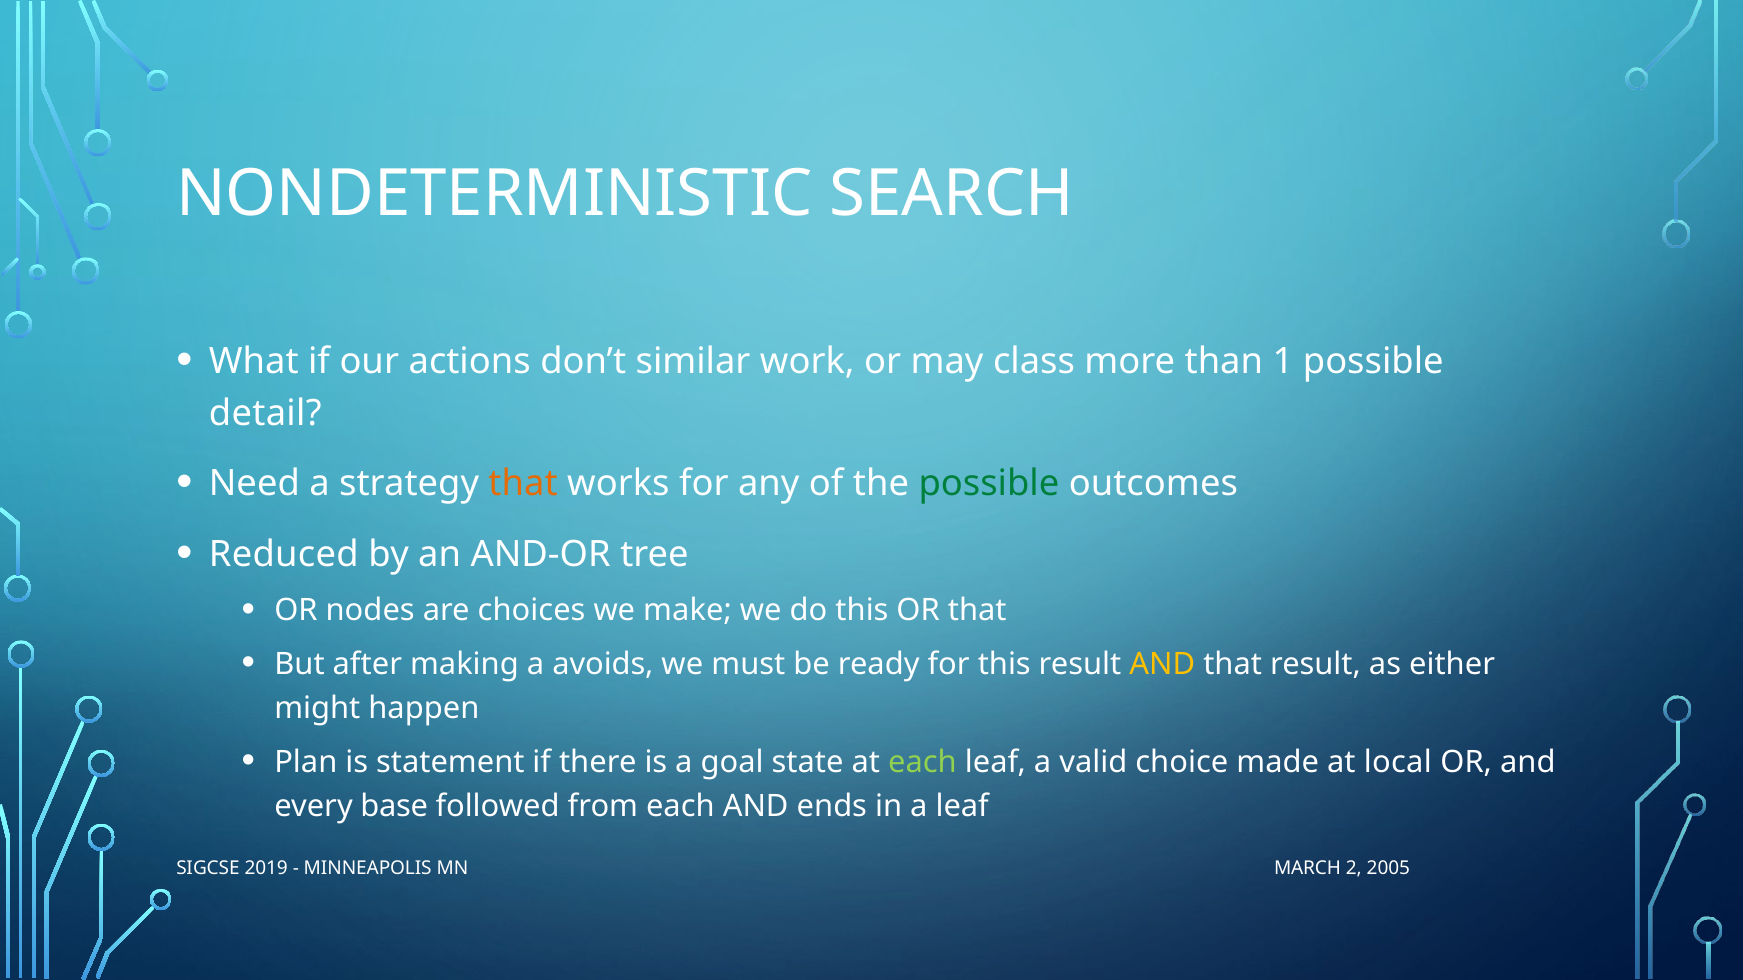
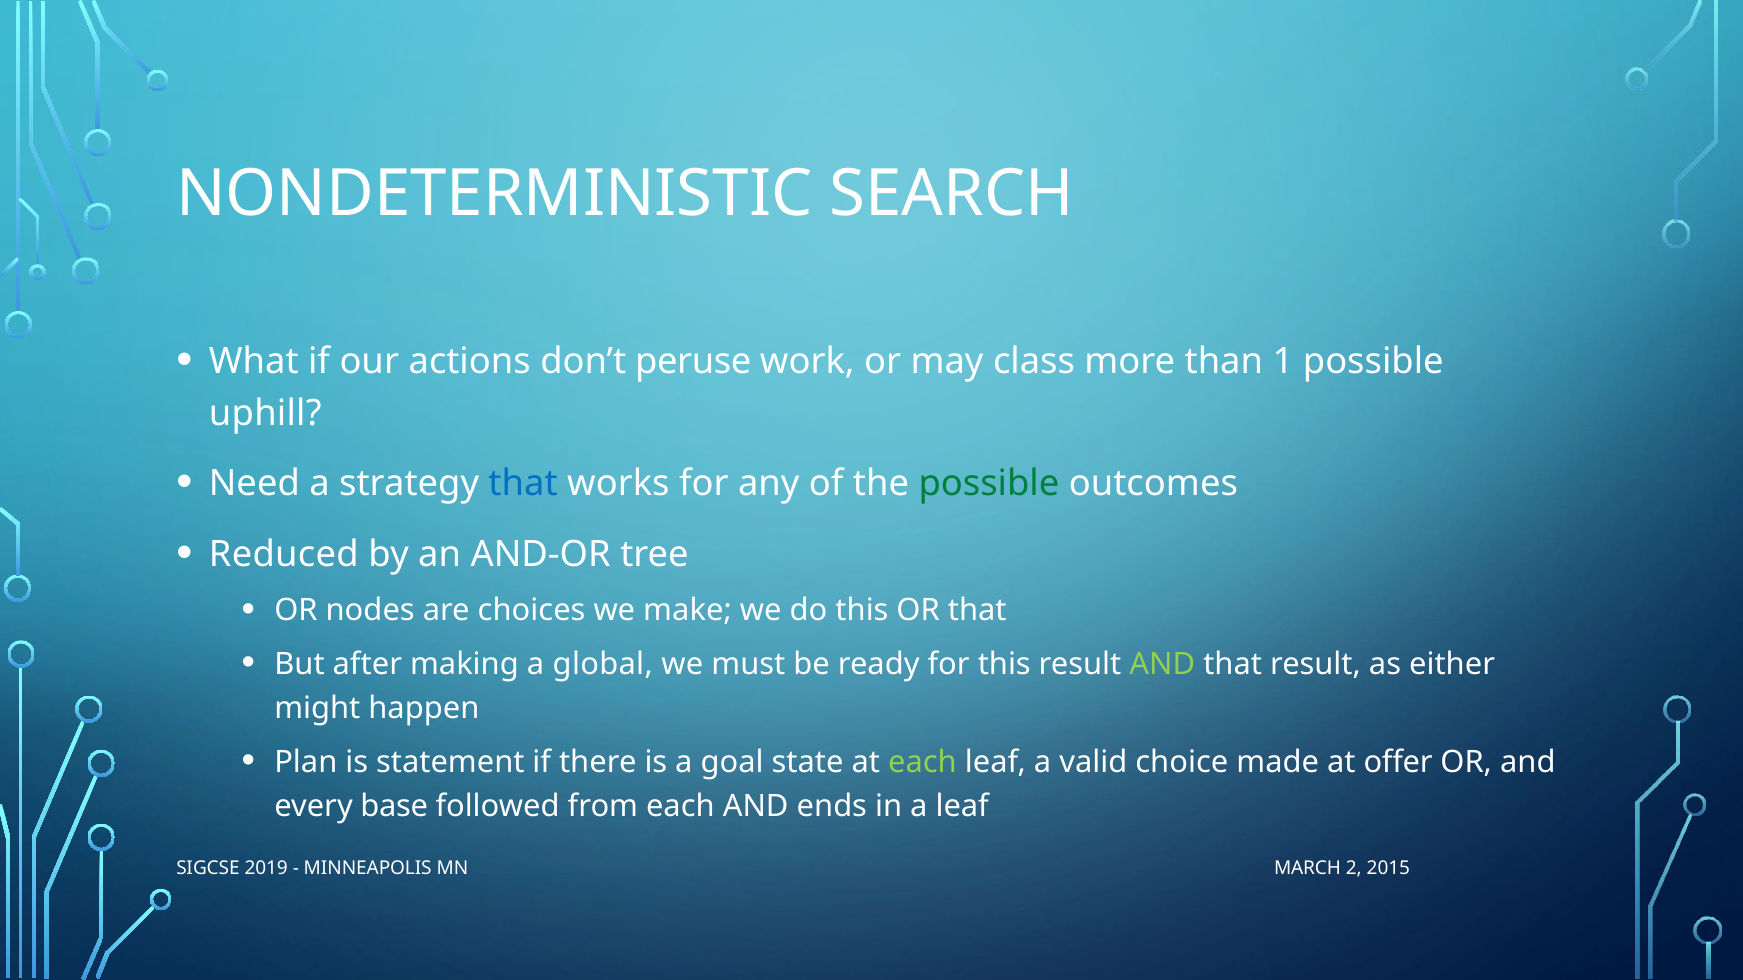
similar: similar -> peruse
detail: detail -> uphill
that at (523, 484) colour: orange -> blue
avoids: avoids -> global
AND at (1162, 664) colour: yellow -> light green
local: local -> offer
2005: 2005 -> 2015
